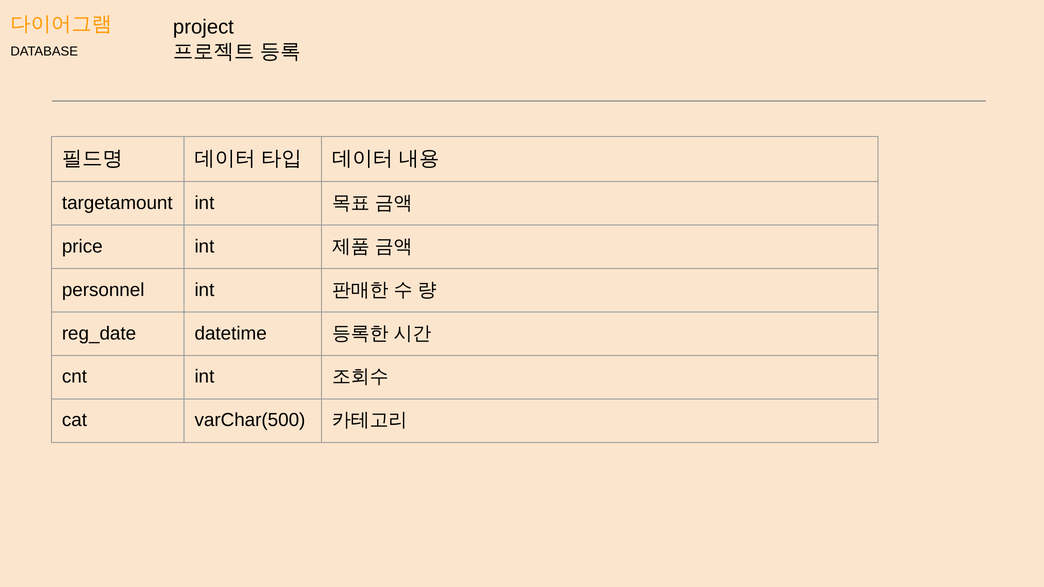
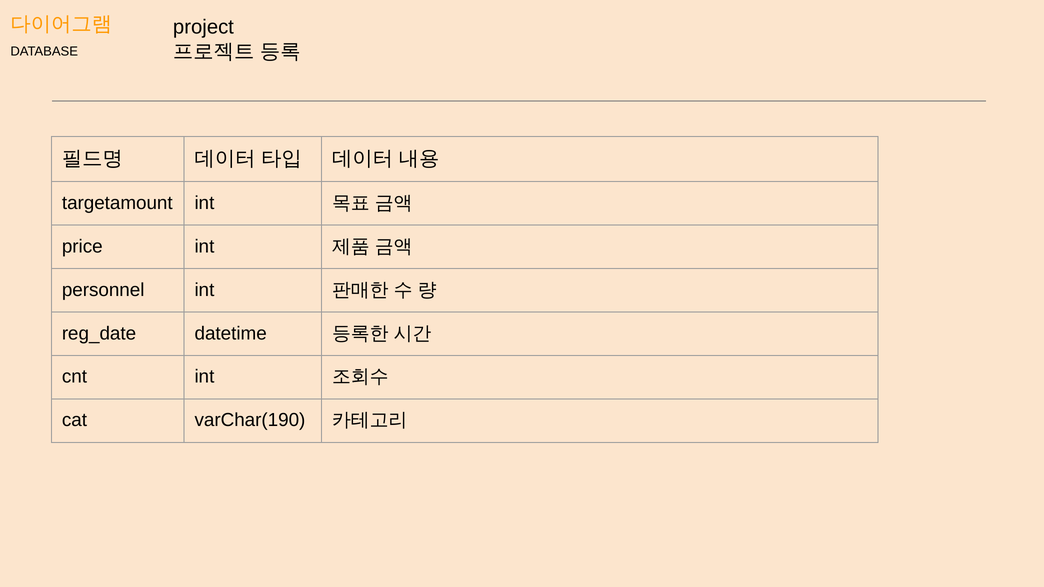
varChar(500: varChar(500 -> varChar(190
